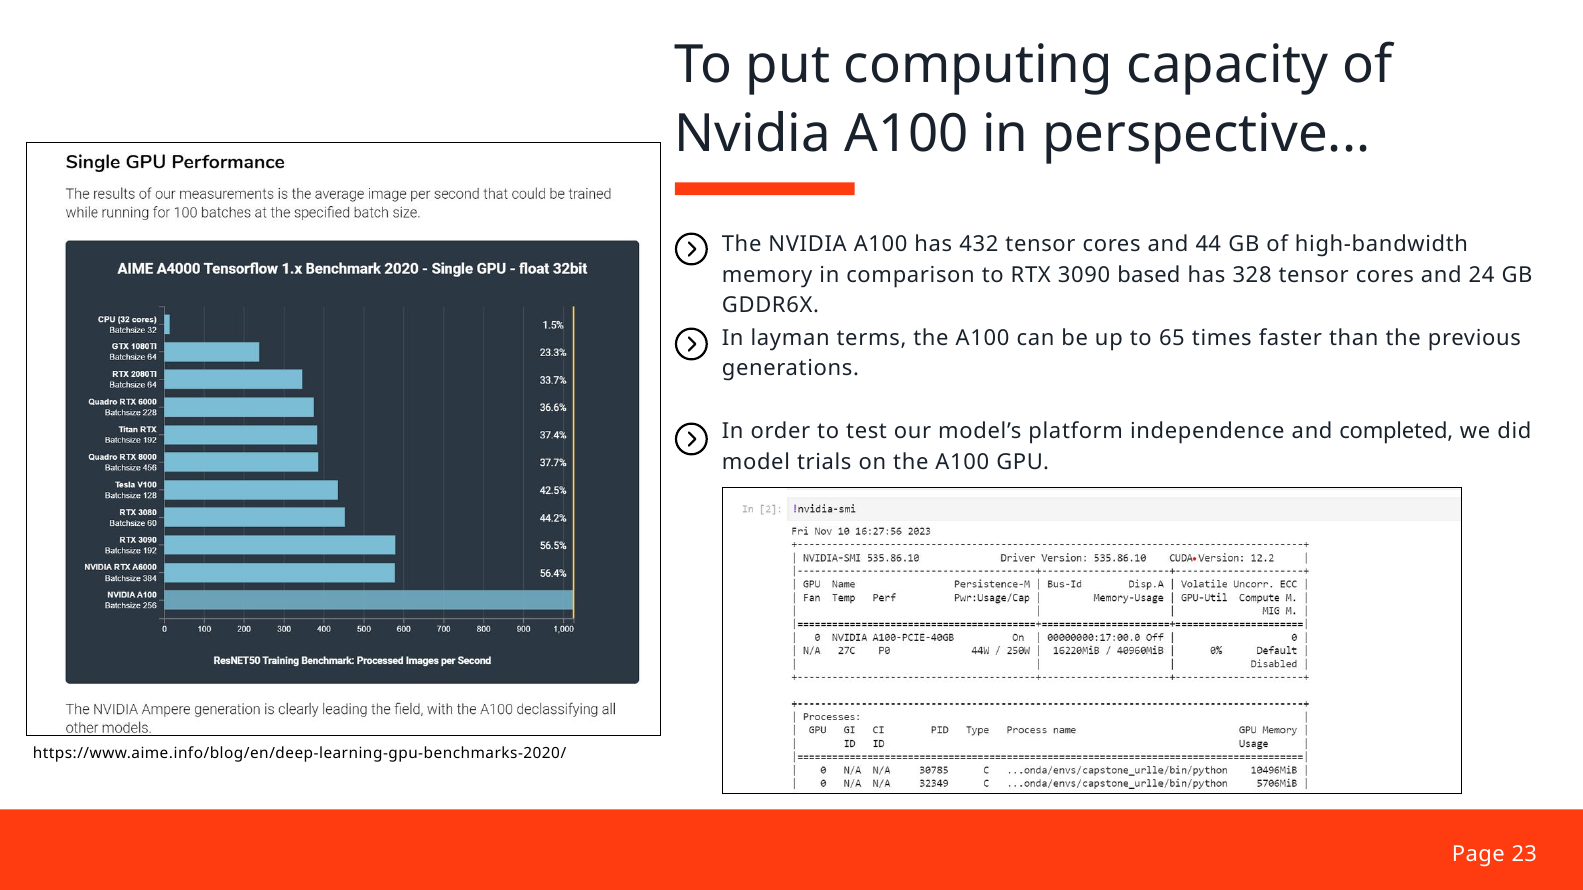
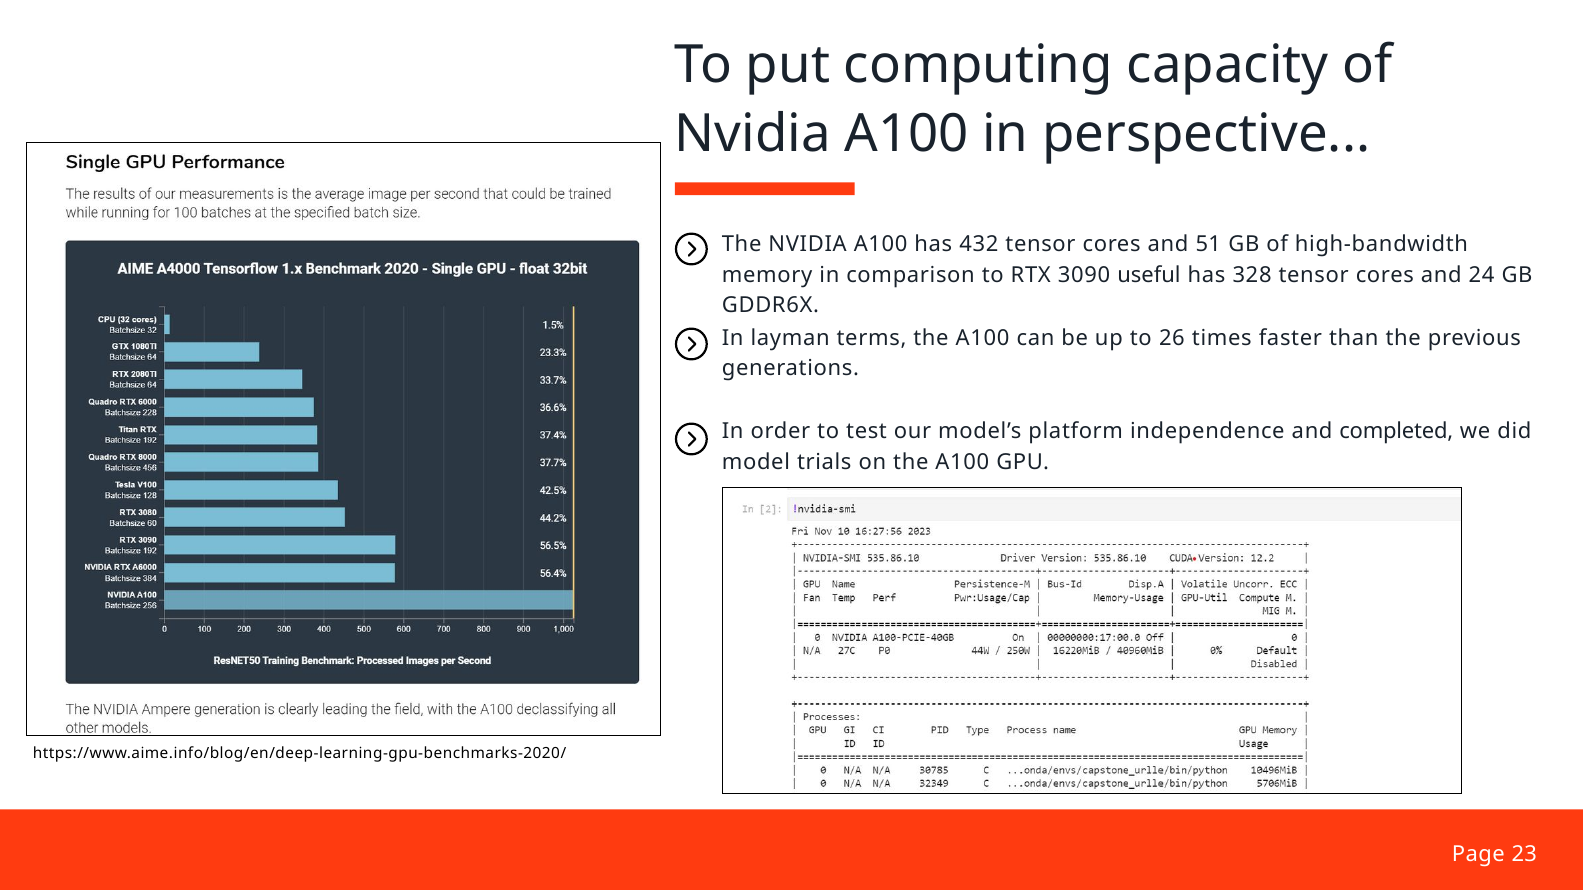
44: 44 -> 51
based: based -> useful
65: 65 -> 26
